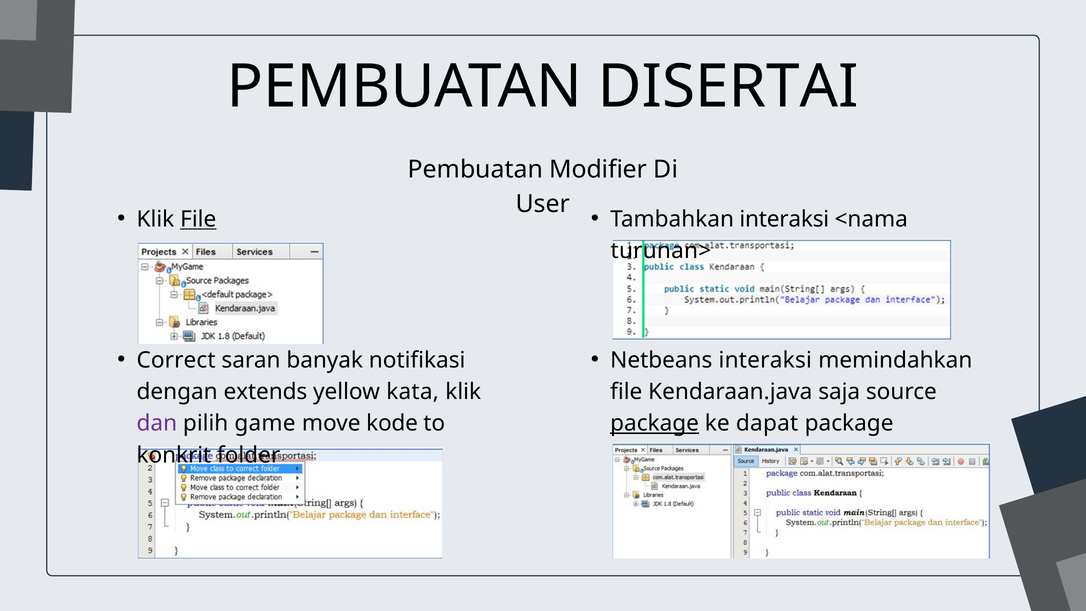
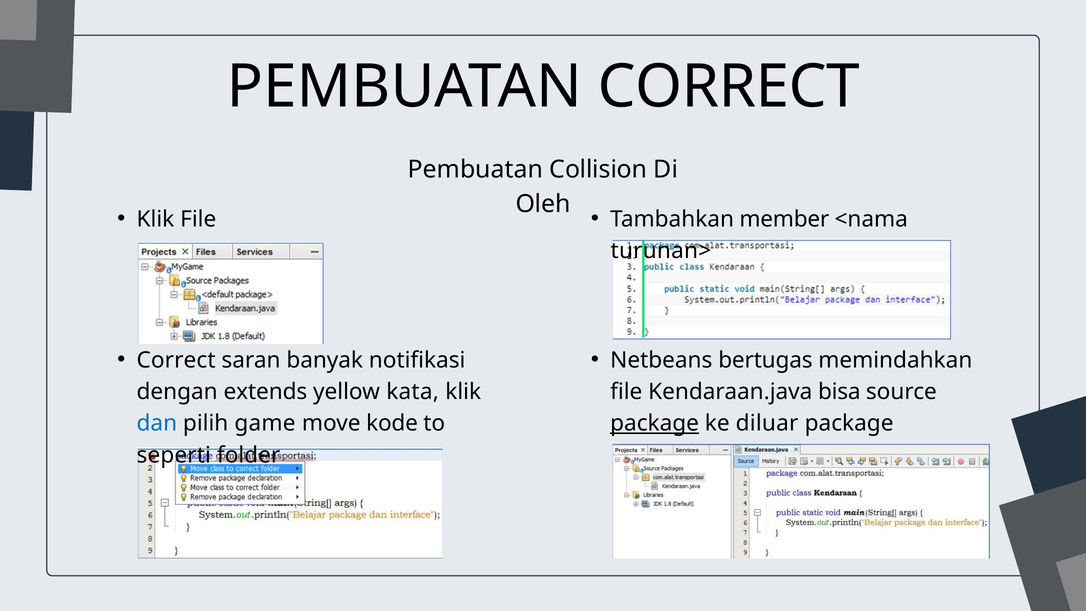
PEMBUATAN DISERTAI: DISERTAI -> CORRECT
Modifier: Modifier -> Collision
User: User -> Oleh
File at (198, 219) underline: present -> none
Tambahkan interaksi: interaksi -> member
Netbeans interaksi: interaksi -> bertugas
saja: saja -> bisa
dan colour: purple -> blue
dapat: dapat -> diluar
konkrit: konkrit -> seperti
